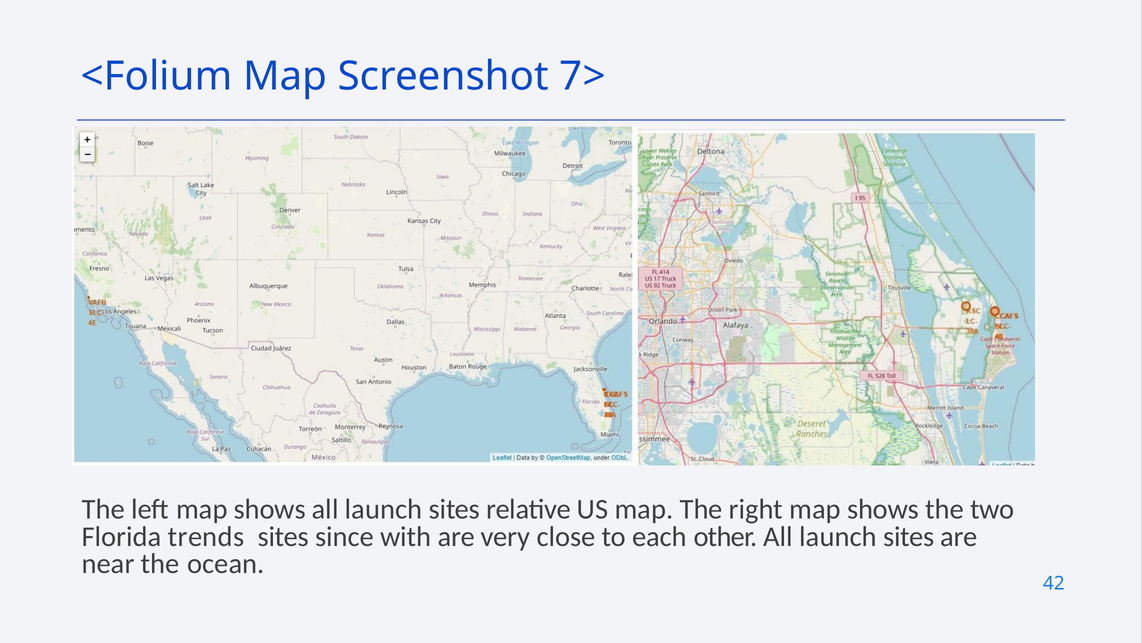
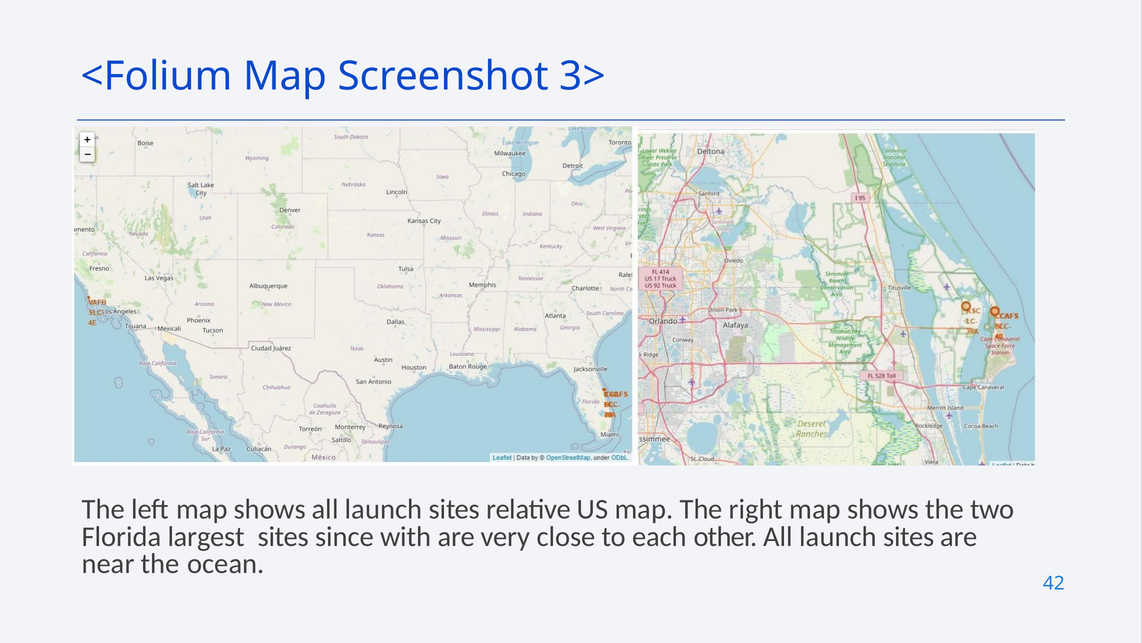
7>: 7> -> 3>
trends: trends -> largest
